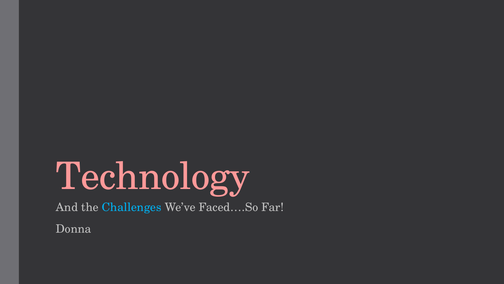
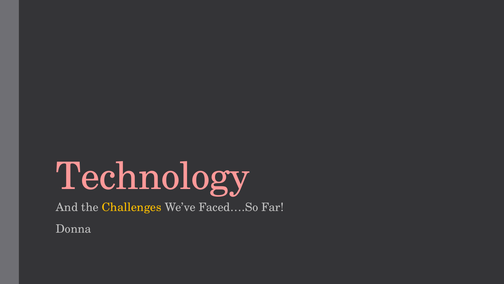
Challenges colour: light blue -> yellow
